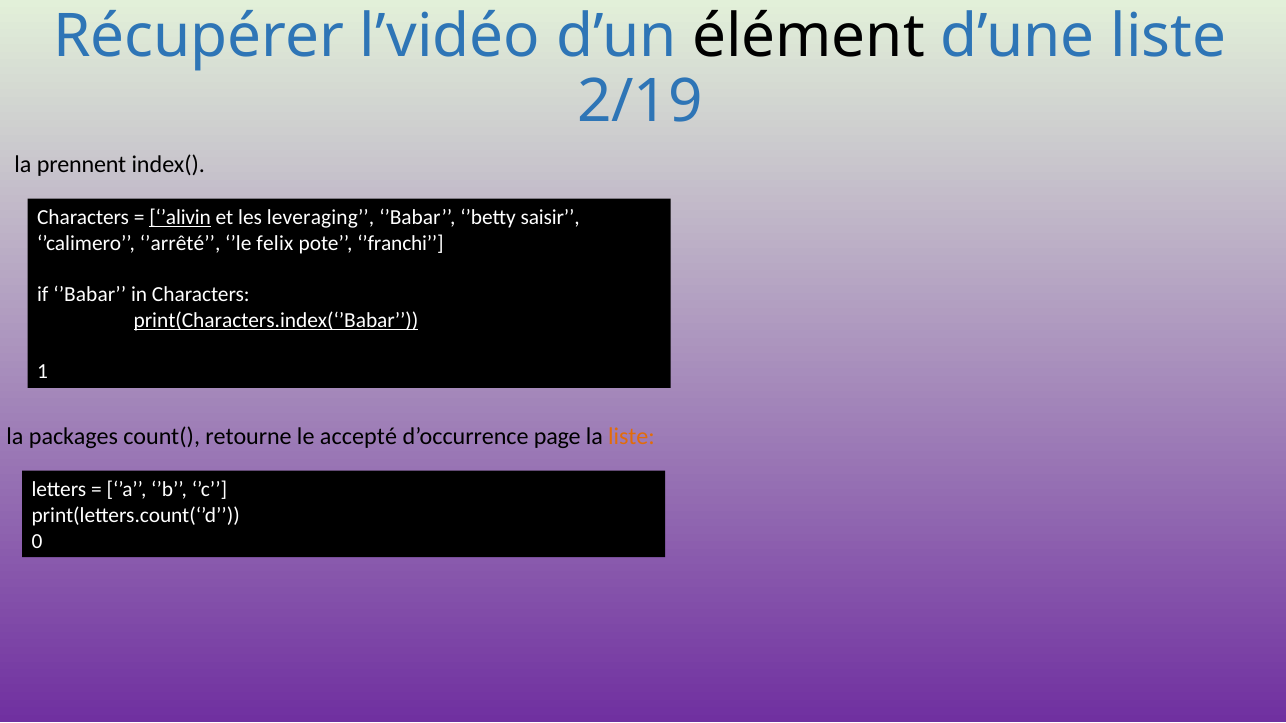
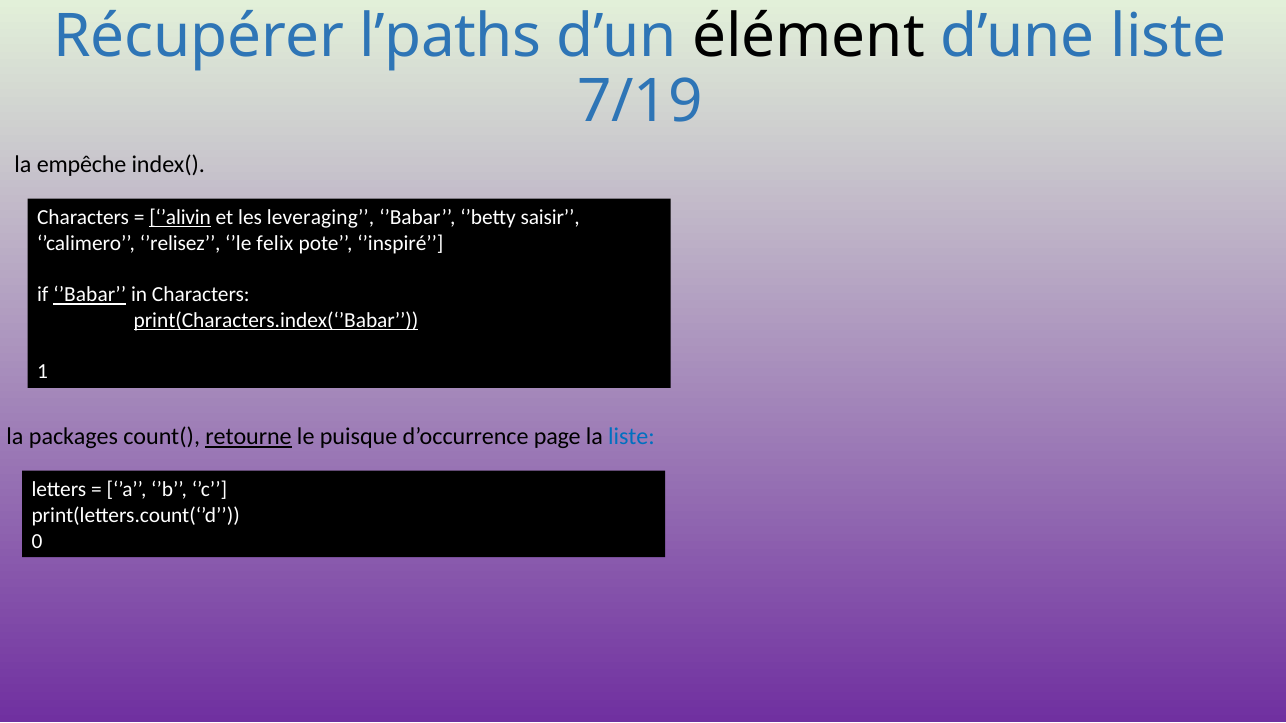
l’vidéo: l’vidéo -> l’paths
2/19: 2/19 -> 7/19
prennent: prennent -> empêche
’arrêté: ’arrêté -> ’relisez
’franchi: ’franchi -> ’inspiré
’Babar at (90, 295) underline: none -> present
retourne underline: none -> present
accepté: accepté -> puisque
liste at (632, 437) colour: orange -> blue
